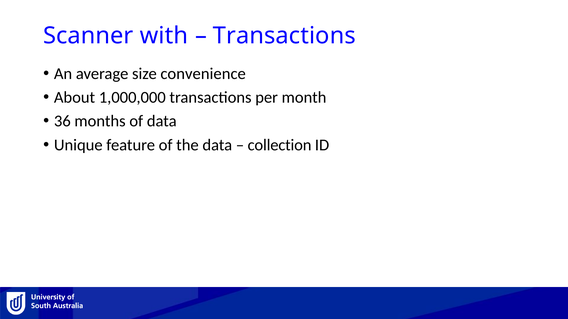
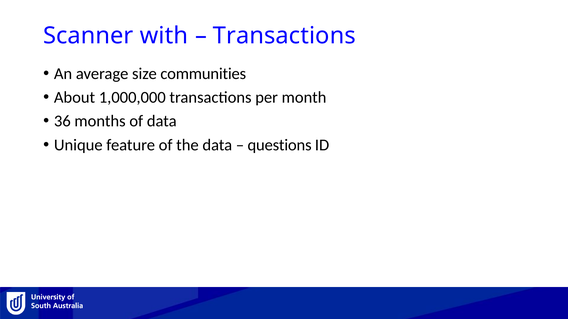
convenience: convenience -> communities
collection: collection -> questions
